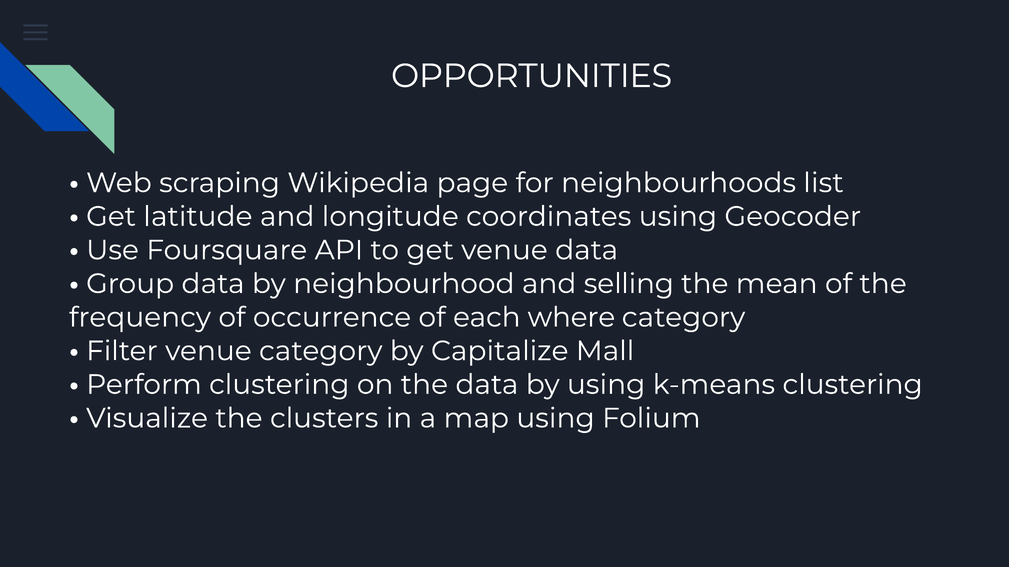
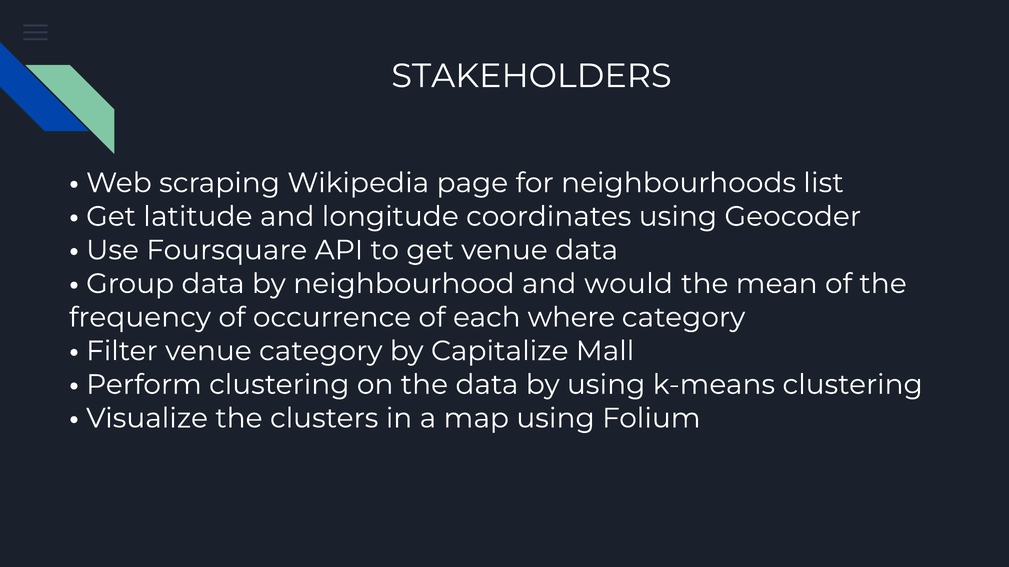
OPPORTUNITIES: OPPORTUNITIES -> STAKEHOLDERS
selling: selling -> would
